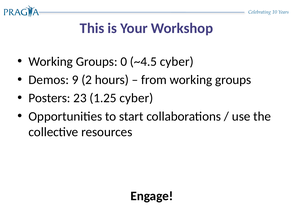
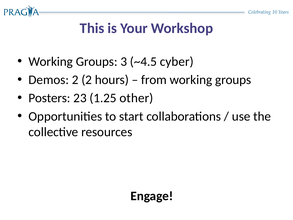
0: 0 -> 3
Demos 9: 9 -> 2
1.25 cyber: cyber -> other
